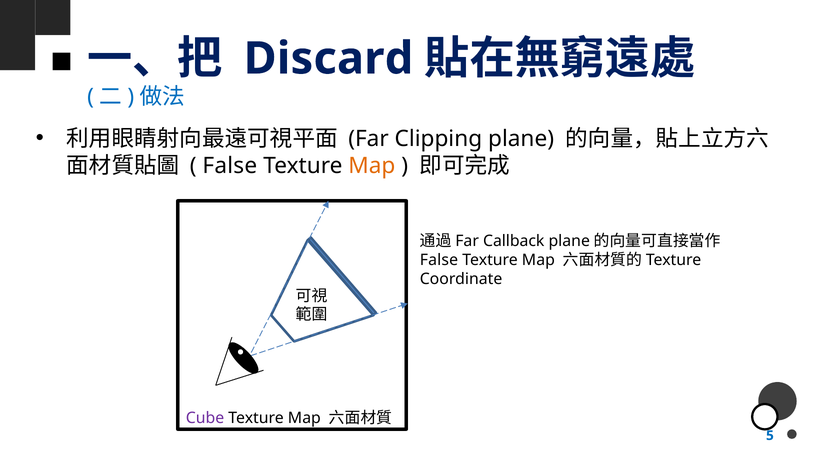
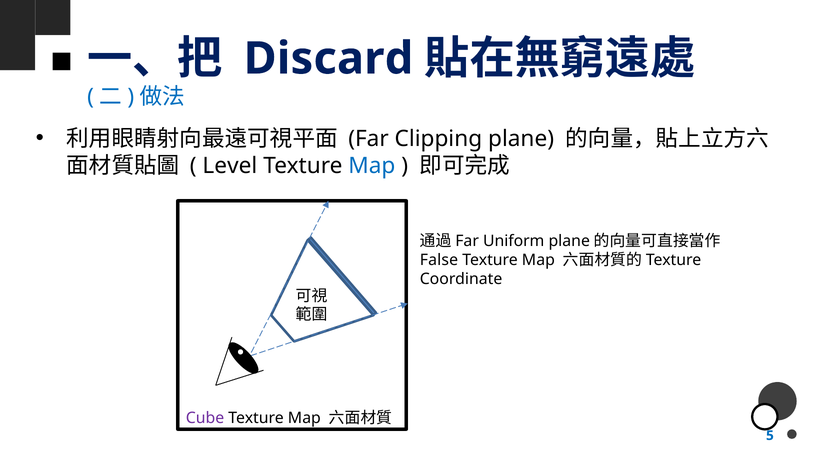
False at (230, 166): False -> Level
Map at (372, 166) colour: orange -> blue
Callback: Callback -> Uniform
